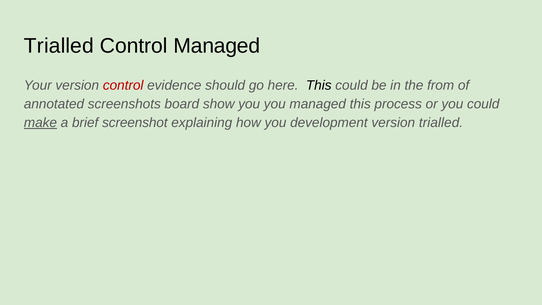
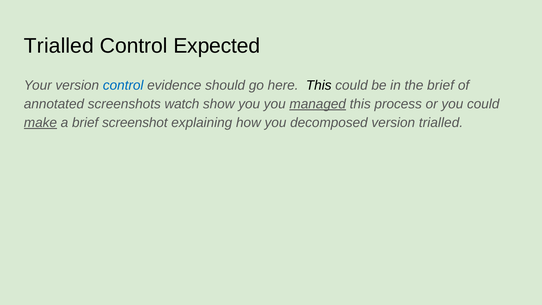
Control Managed: Managed -> Expected
control at (123, 85) colour: red -> blue
the from: from -> brief
board: board -> watch
managed at (318, 104) underline: none -> present
development: development -> decomposed
